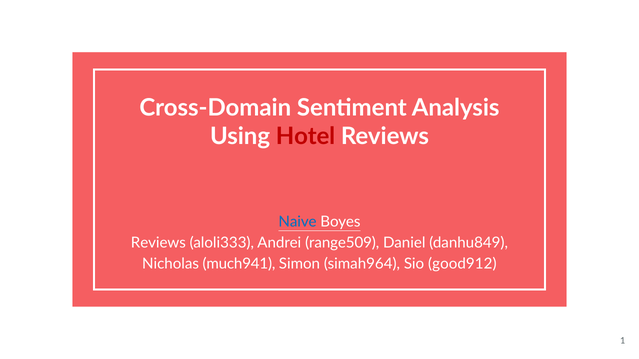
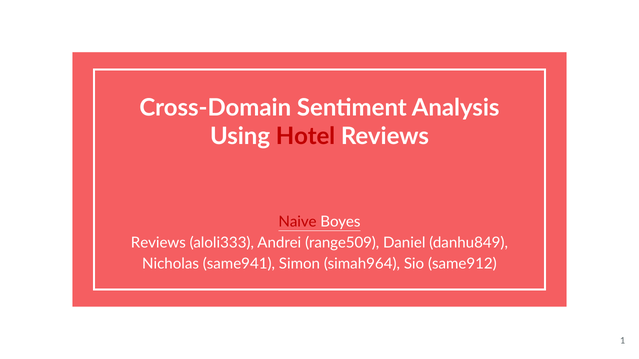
Naive colour: blue -> red
much941: much941 -> same941
good912: good912 -> same912
